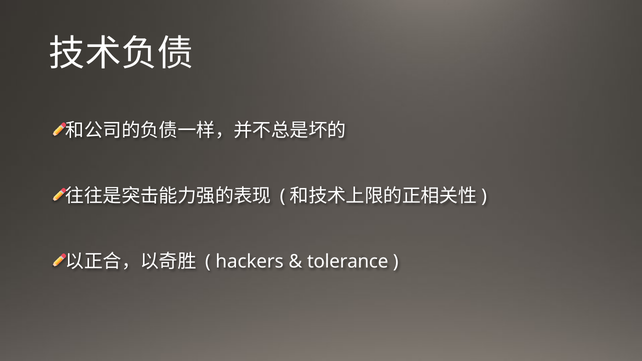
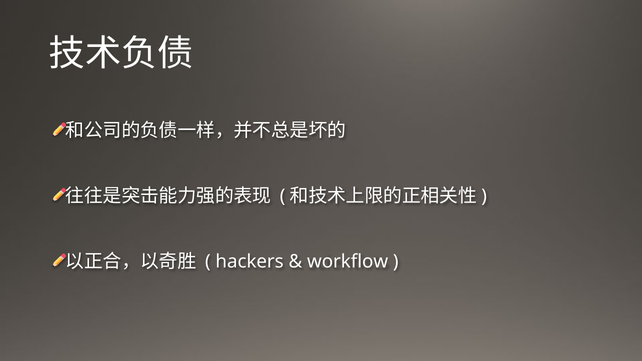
tolerance: tolerance -> workflow
